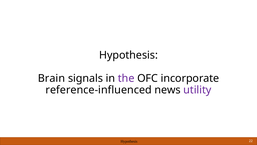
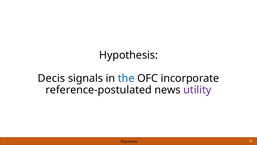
Brain: Brain -> Decis
the colour: purple -> blue
reference-influenced: reference-influenced -> reference-postulated
